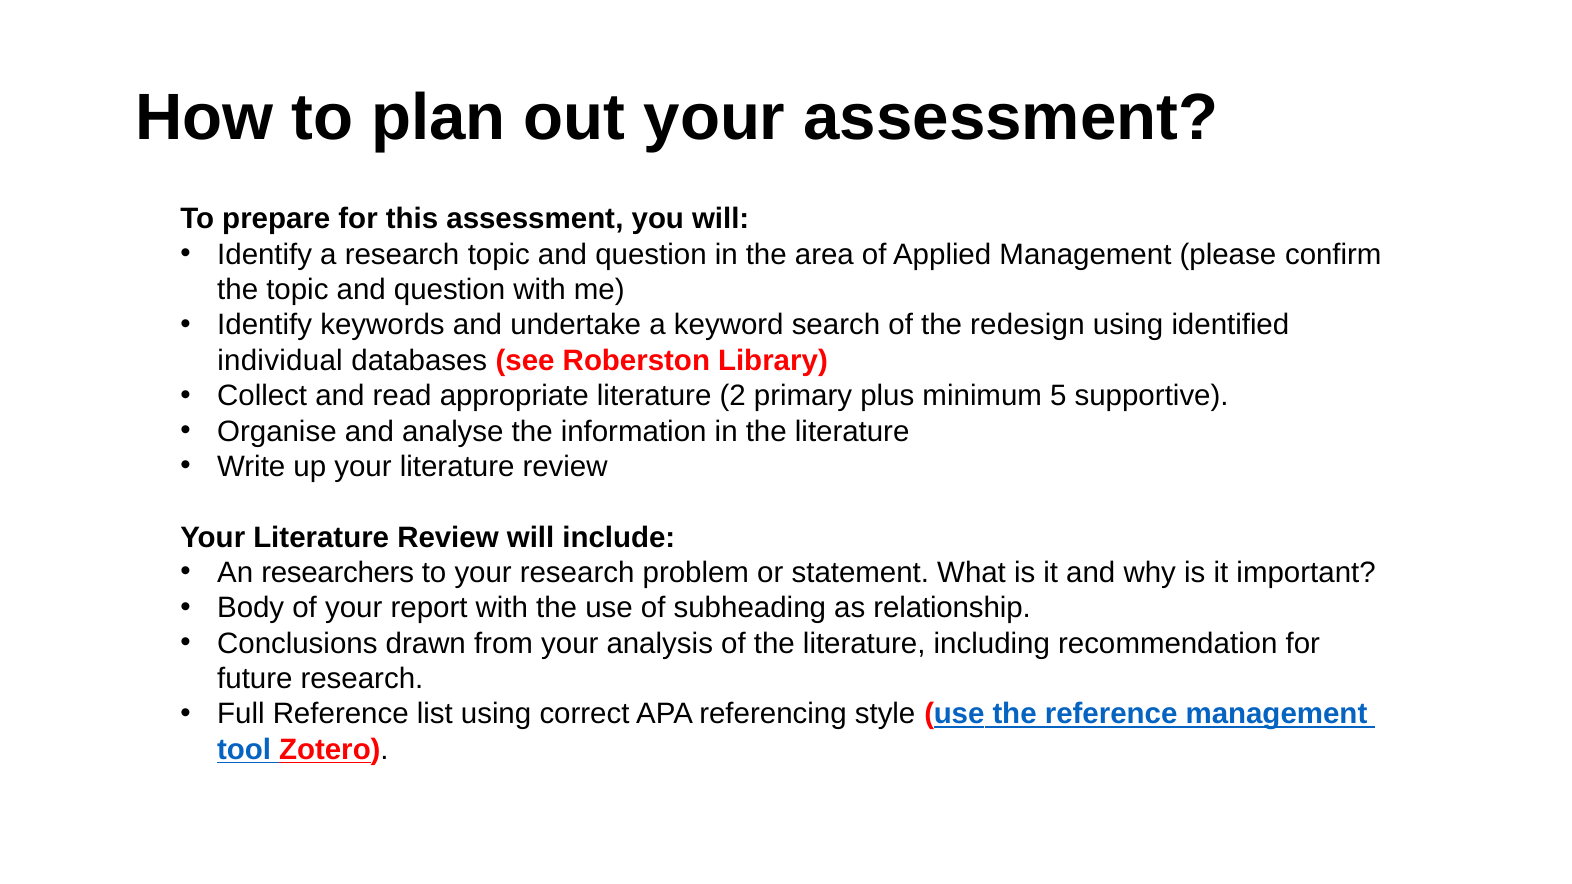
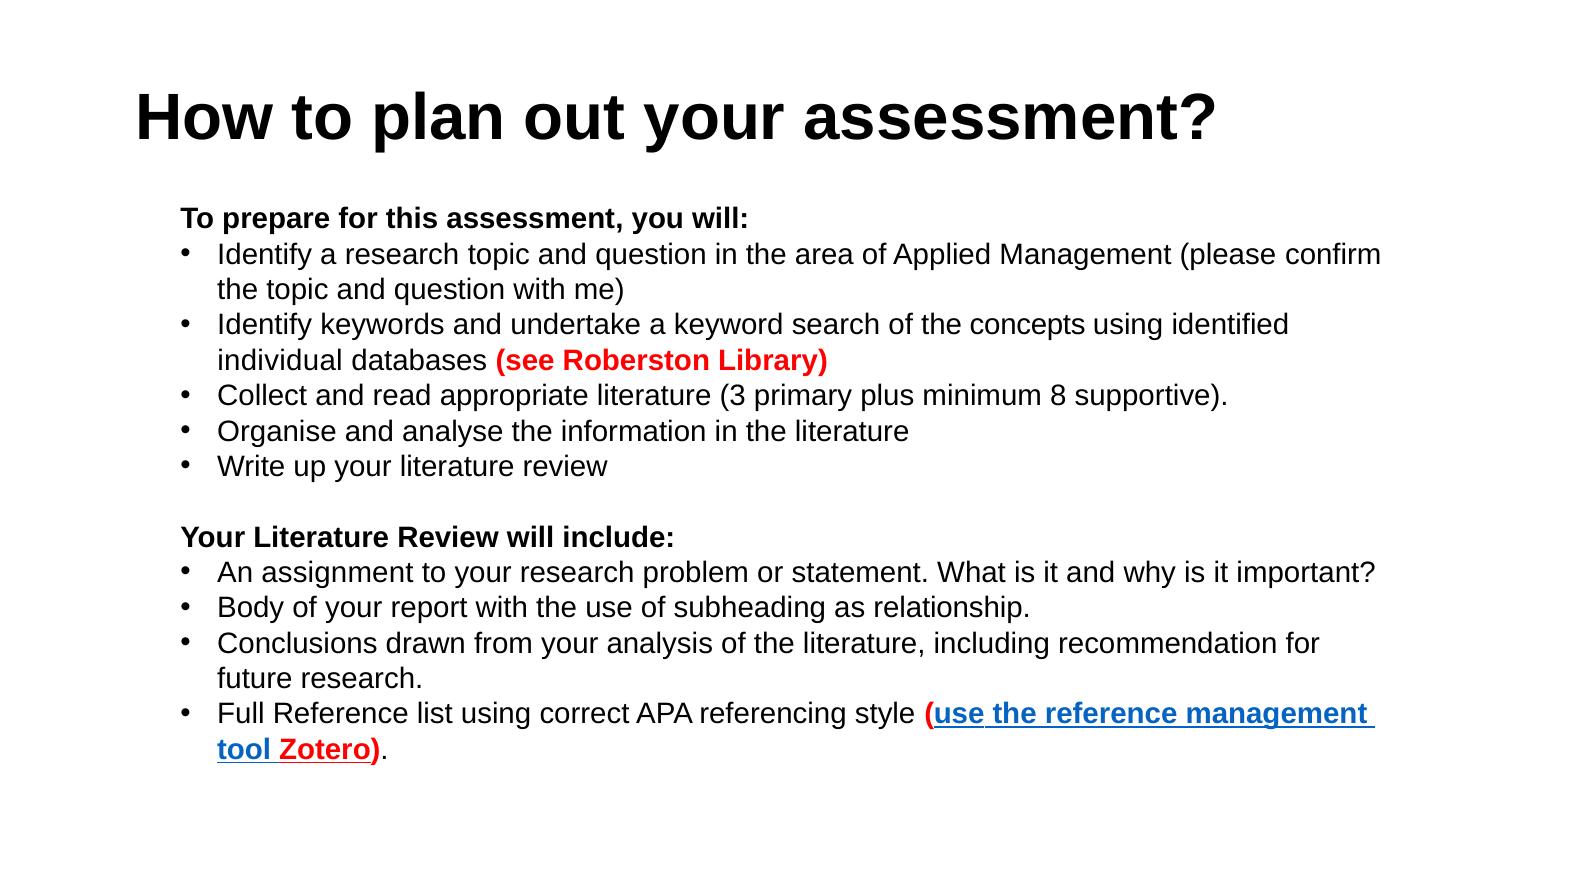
redesign: redesign -> concepts
2: 2 -> 3
5: 5 -> 8
researchers: researchers -> assignment
